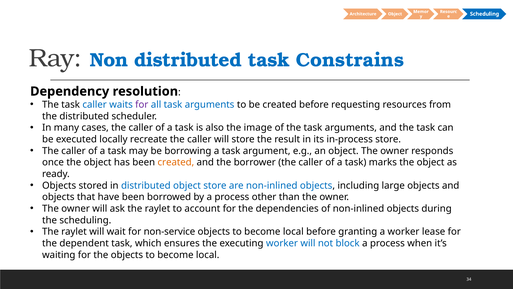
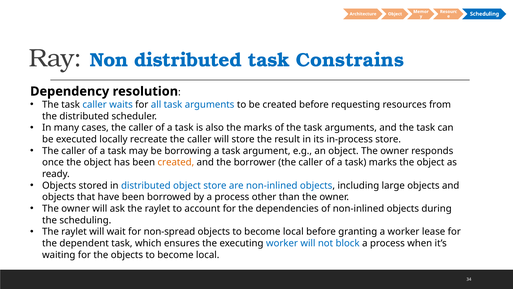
for at (142, 104) colour: purple -> black
the image: image -> marks
non-service: non-service -> non-spread
